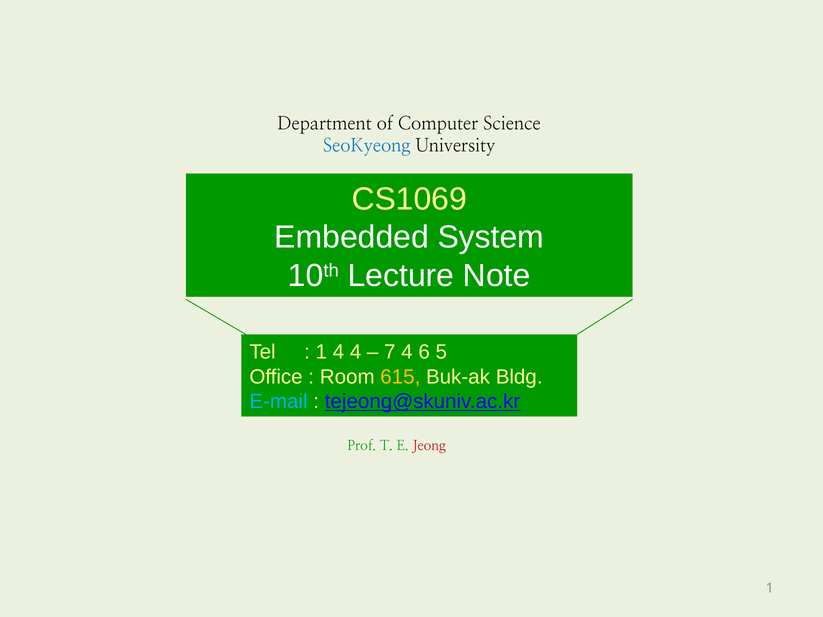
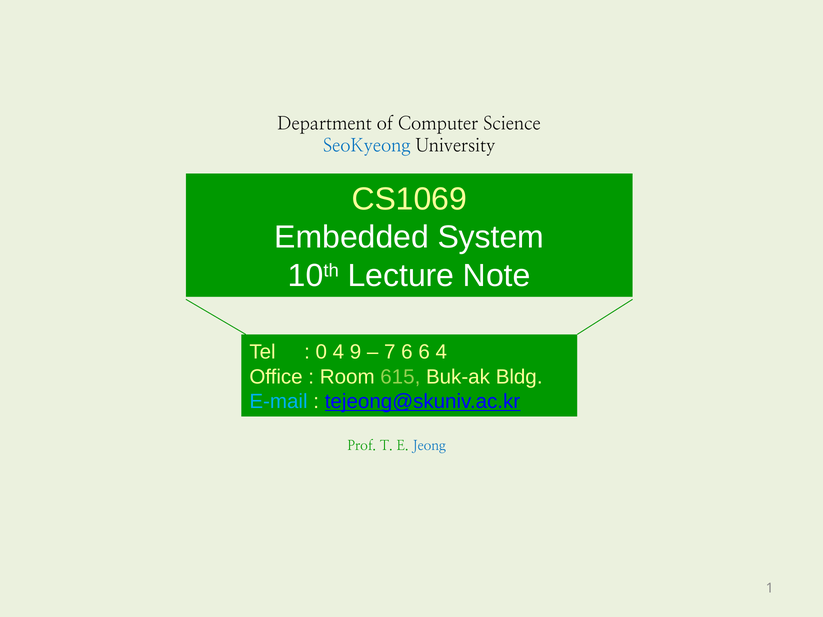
1 at (321, 352): 1 -> 0
4 4: 4 -> 9
7 4: 4 -> 6
6 5: 5 -> 4
615 colour: yellow -> light green
Jeong colour: red -> blue
